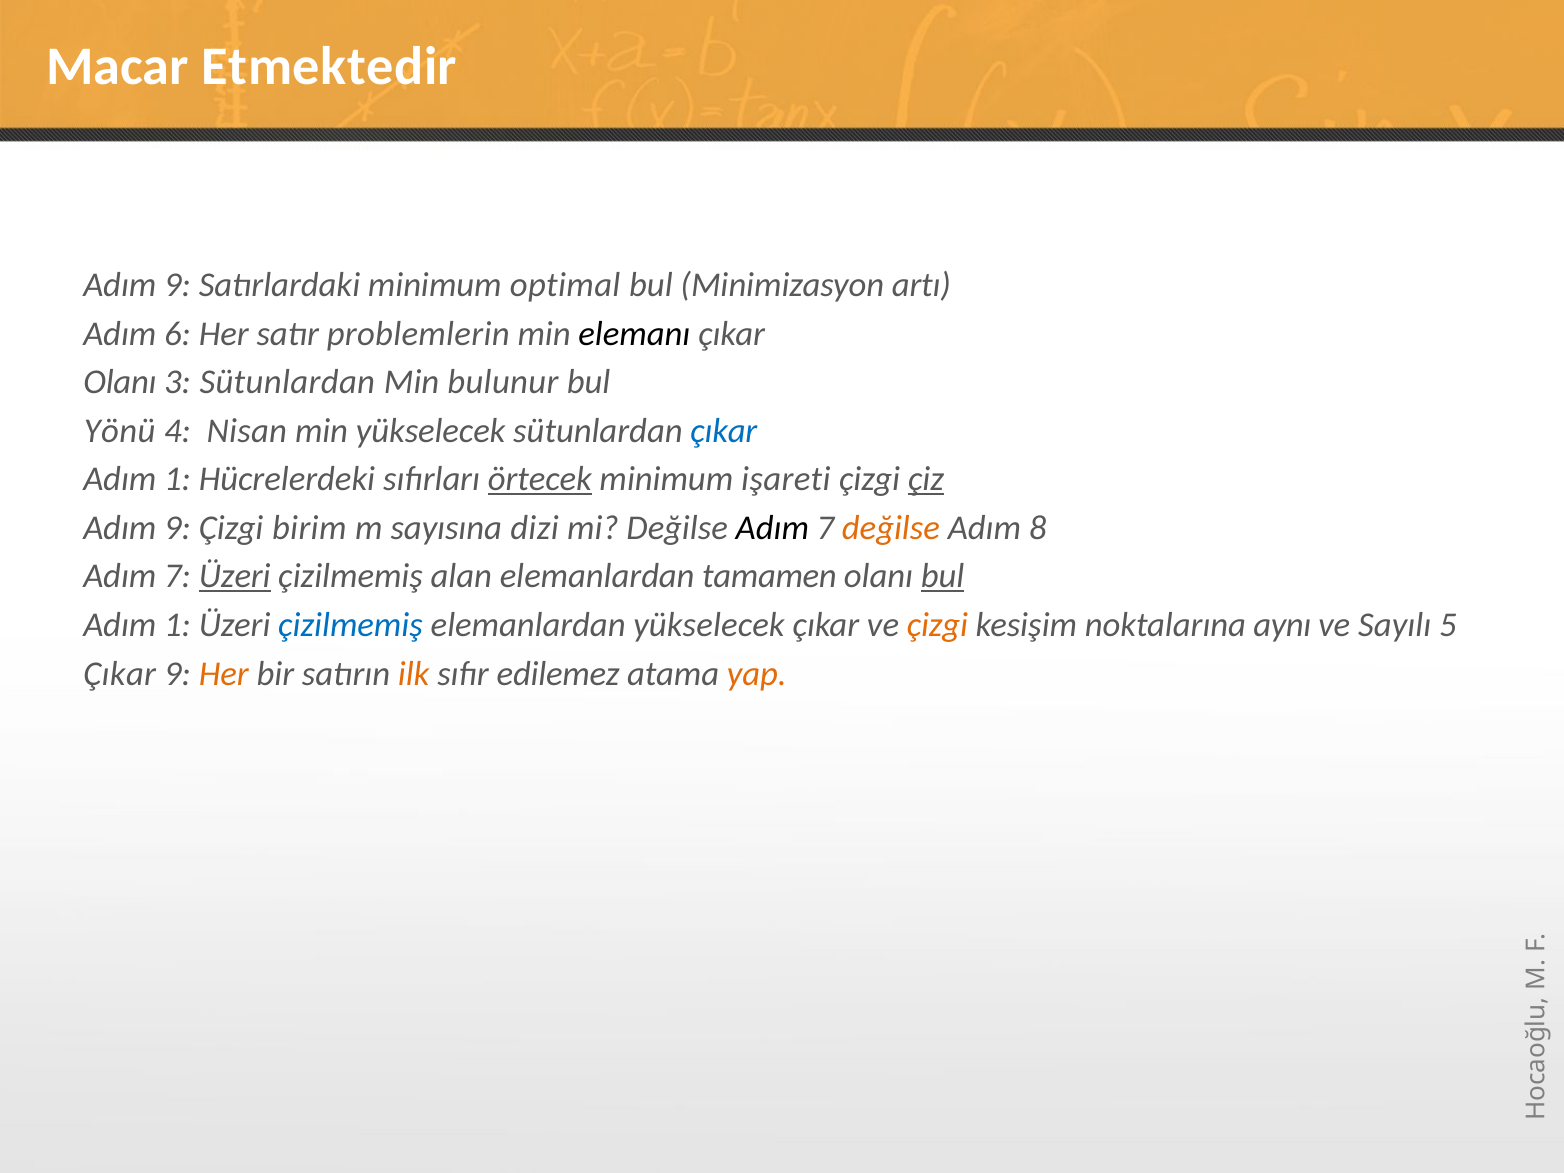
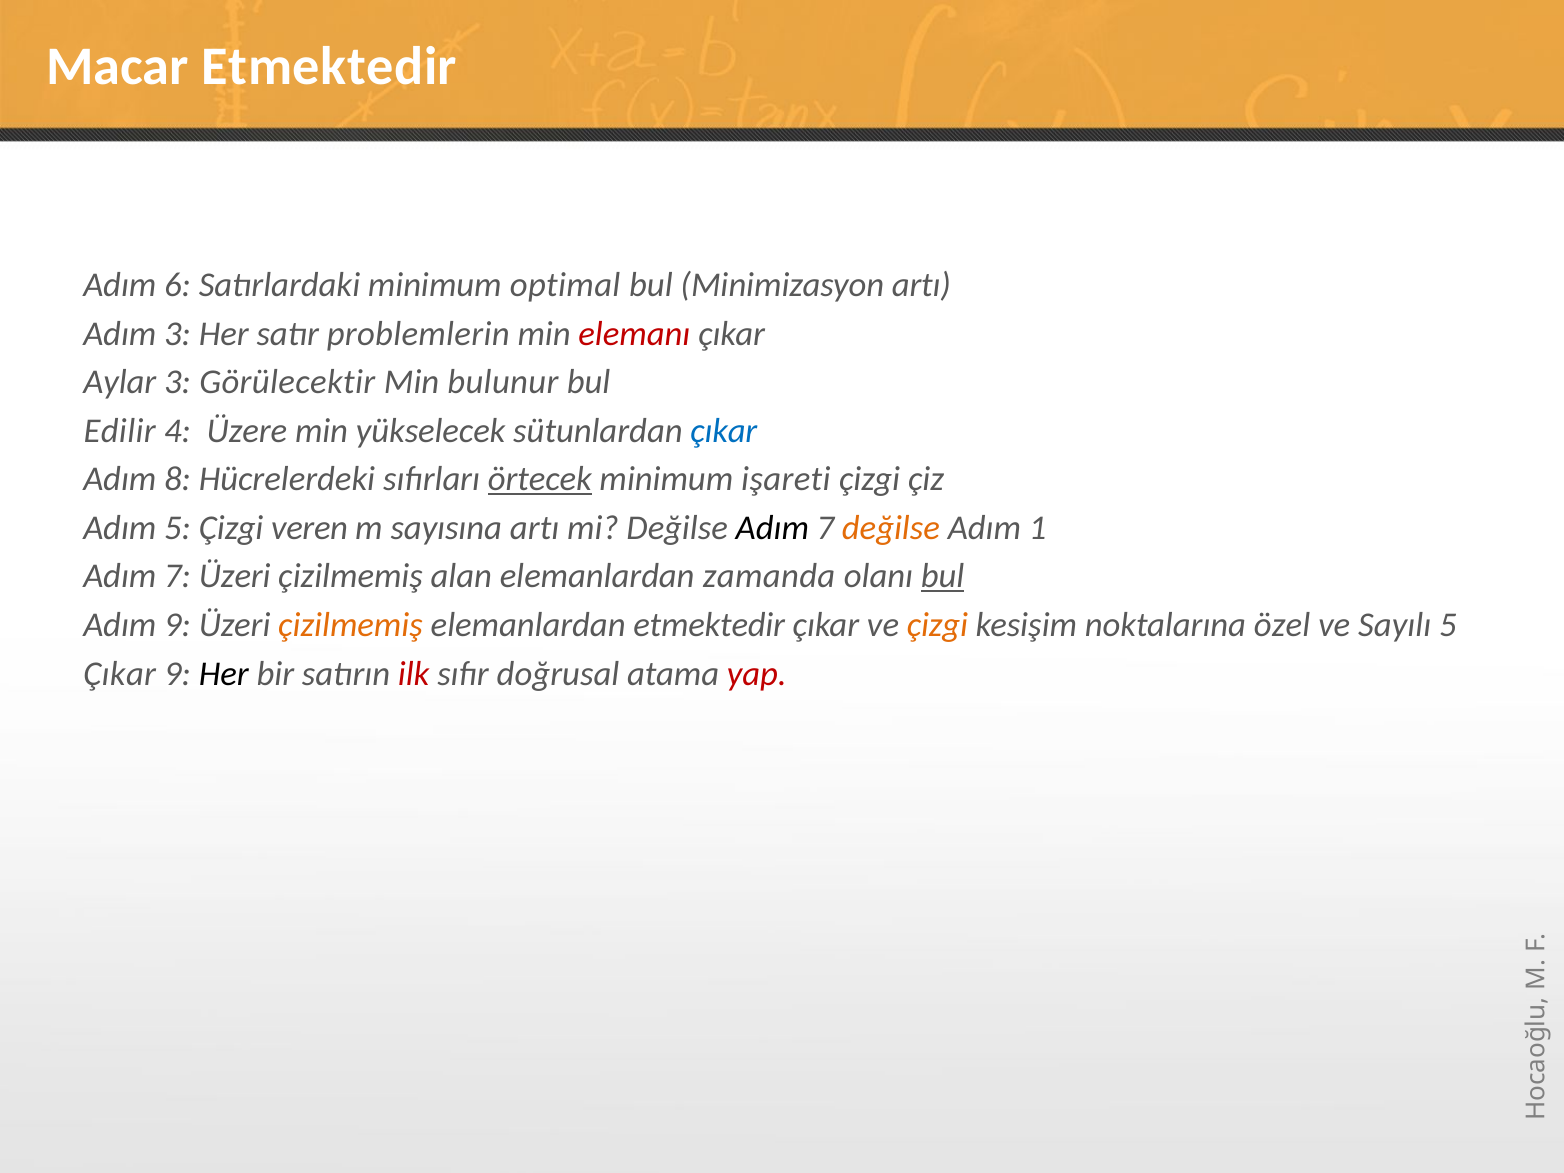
9 at (178, 285): 9 -> 6
Adım 6: 6 -> 3
elemanı colour: black -> red
Olanı at (120, 382): Olanı -> Aylar
3 Sütunlardan: Sütunlardan -> Görülecektir
Yönü: Yönü -> Edilir
Nisan: Nisan -> Üzere
1 at (178, 479): 1 -> 8
çiz underline: present -> none
9 at (178, 528): 9 -> 5
birim: birim -> veren
sayısına dizi: dizi -> artı
8: 8 -> 1
Üzeri at (235, 576) underline: present -> none
tamamen: tamamen -> zamanda
1 at (178, 625): 1 -> 9
çizilmemiş at (351, 625) colour: blue -> orange
elemanlardan yükselecek: yükselecek -> etmektedir
aynı: aynı -> özel
Her at (224, 674) colour: orange -> black
ilk colour: orange -> red
edilemez: edilemez -> doğrusal
yap colour: orange -> red
